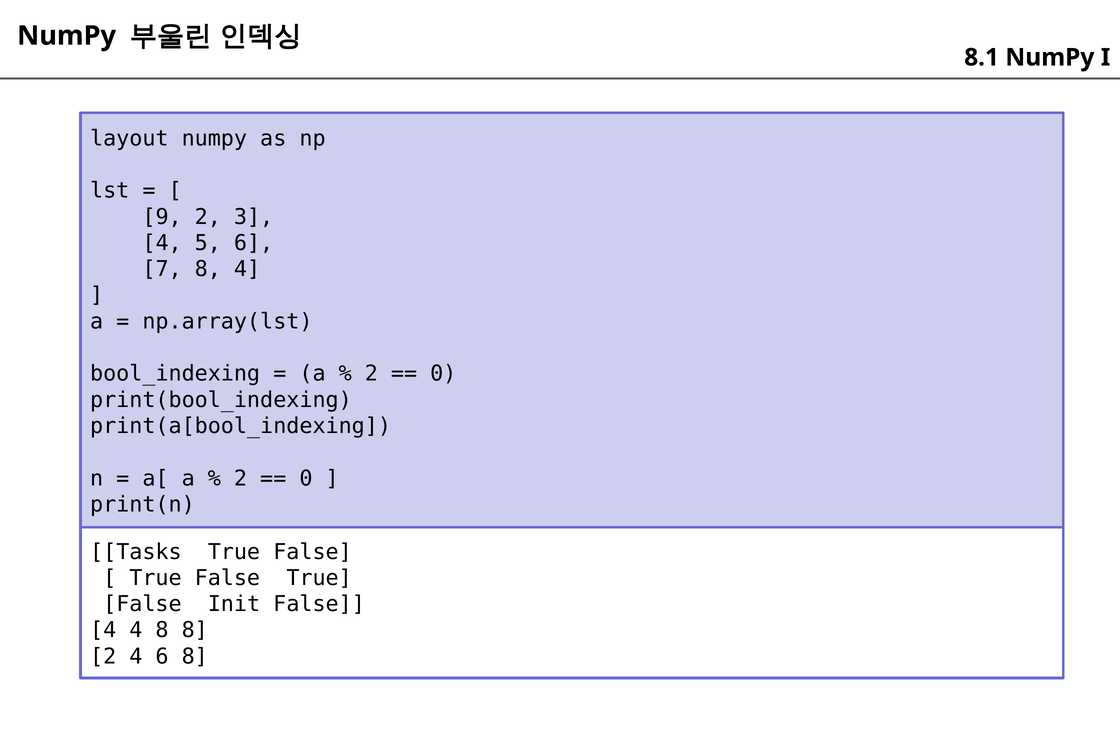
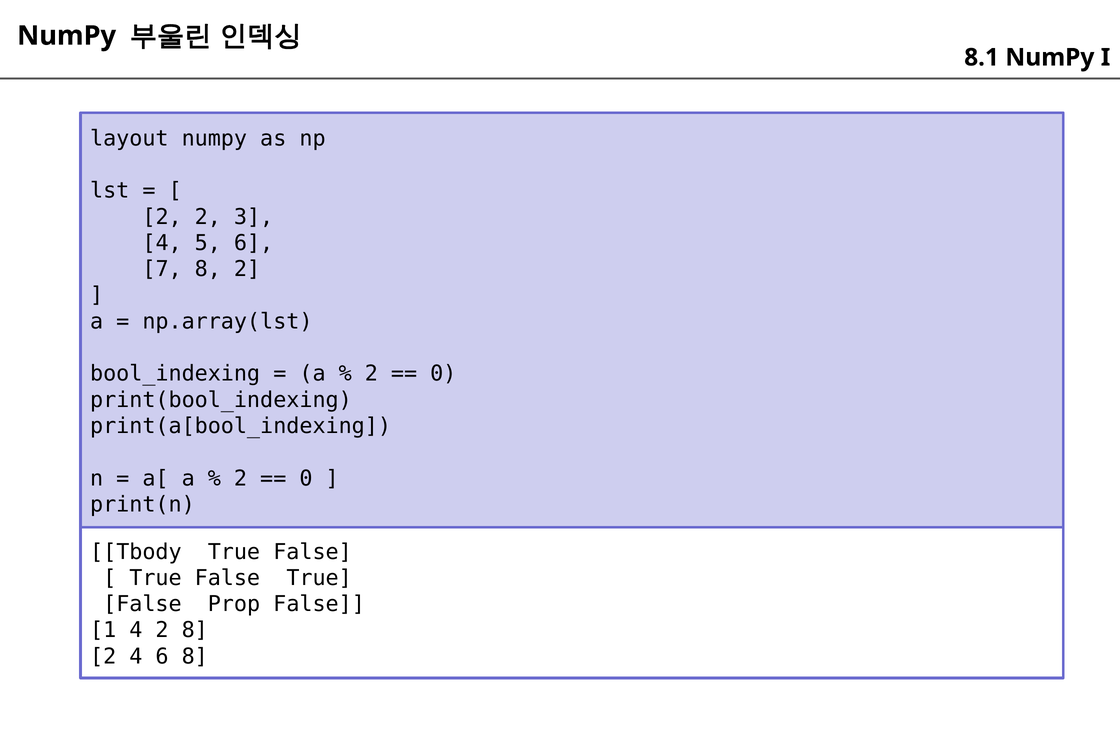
9 at (162, 217): 9 -> 2
7 8 4: 4 -> 2
Tasks: Tasks -> Tbody
Init: Init -> Prop
4 at (103, 630): 4 -> 1
4 8: 8 -> 2
